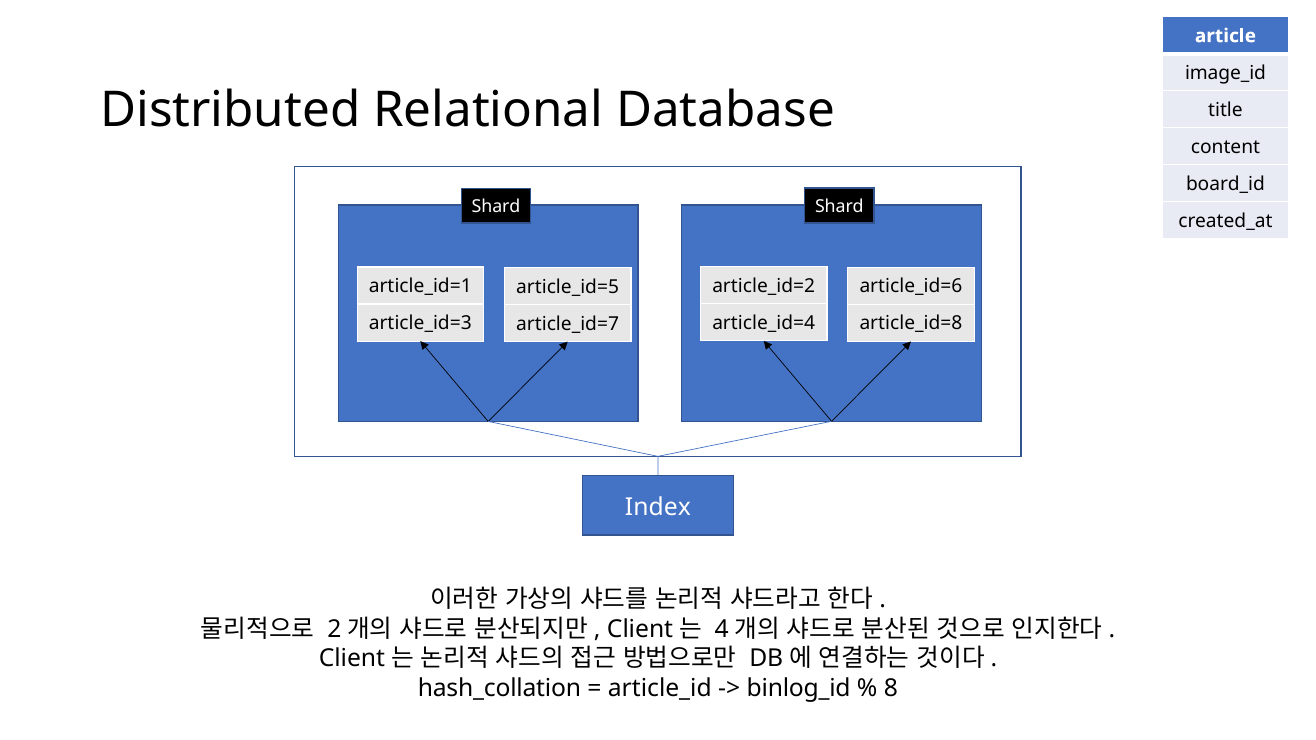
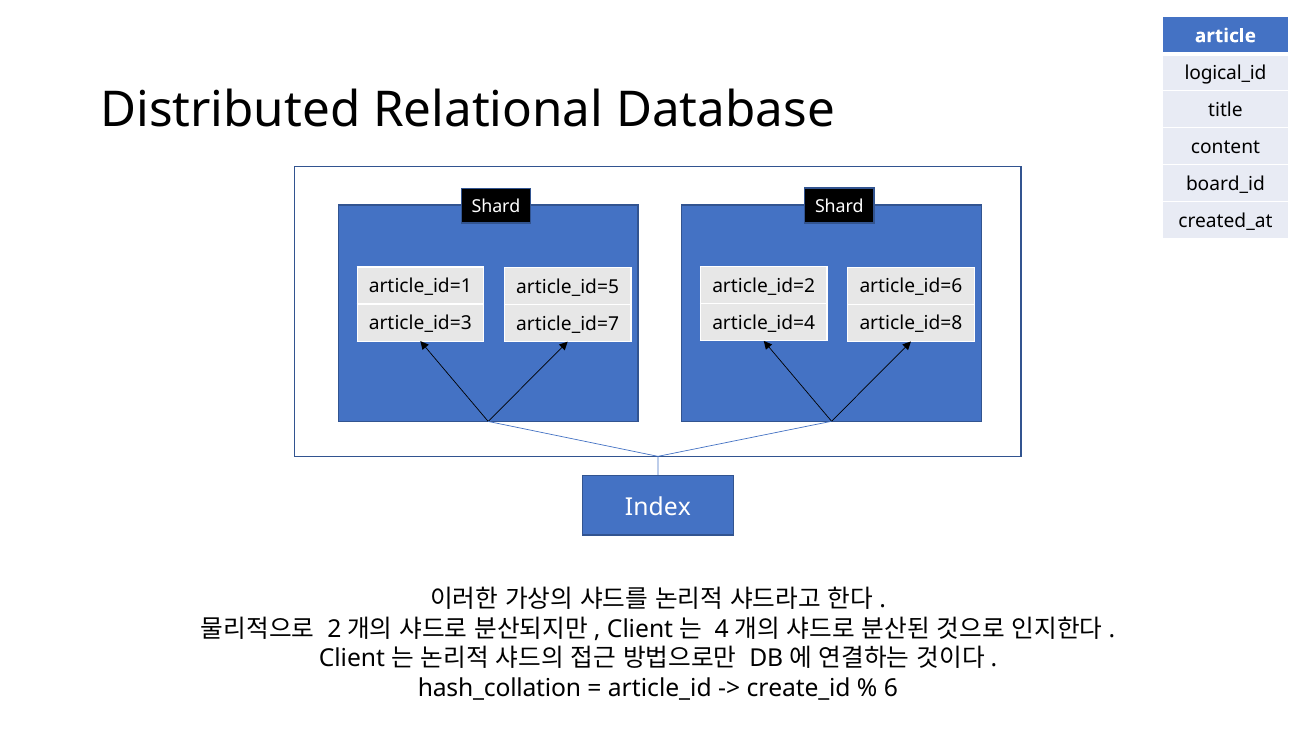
image_id: image_id -> logical_id
binlog_id: binlog_id -> create_id
8: 8 -> 6
